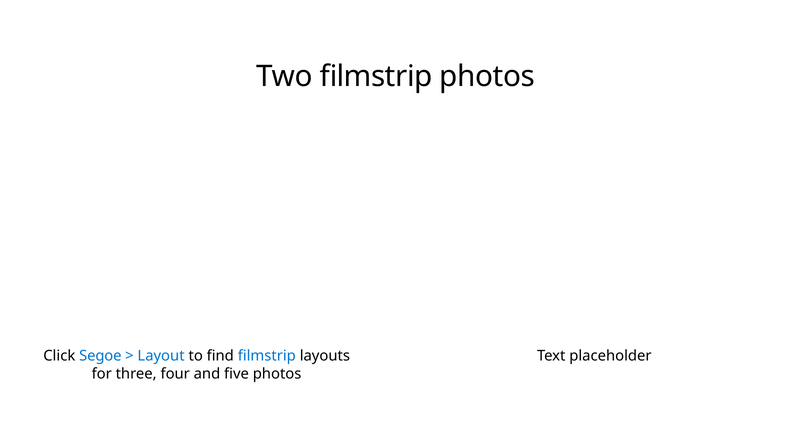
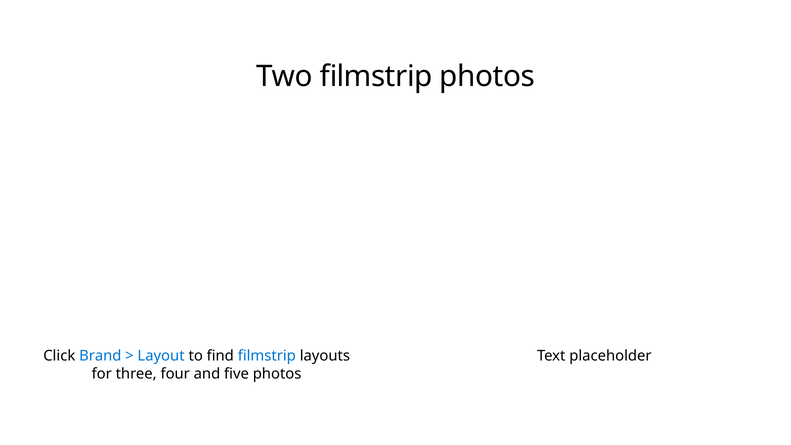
Segoe: Segoe -> Brand
